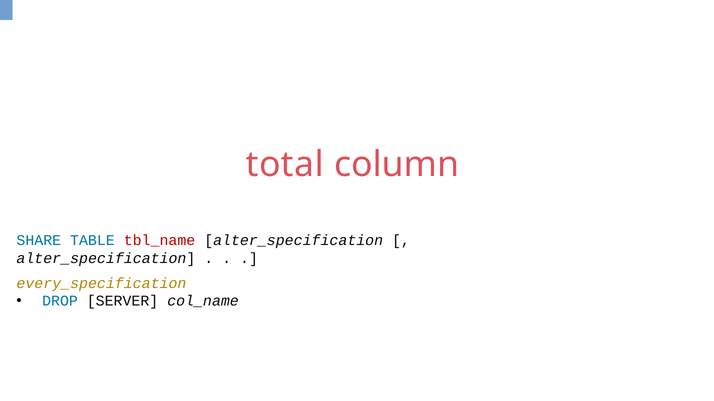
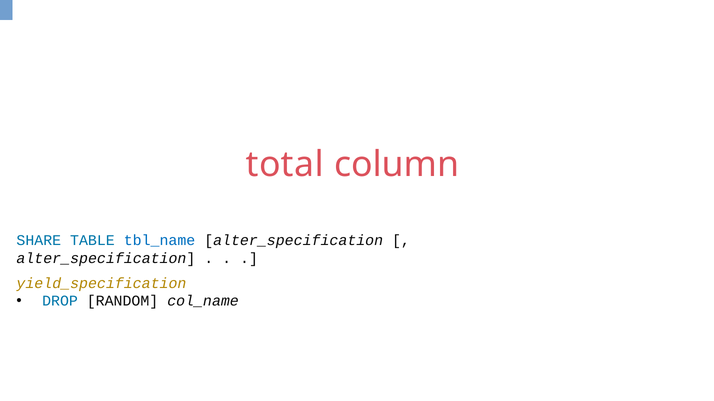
tbl_name colour: red -> blue
every_specification: every_specification -> yield_specification
SERVER: SERVER -> RANDOM
